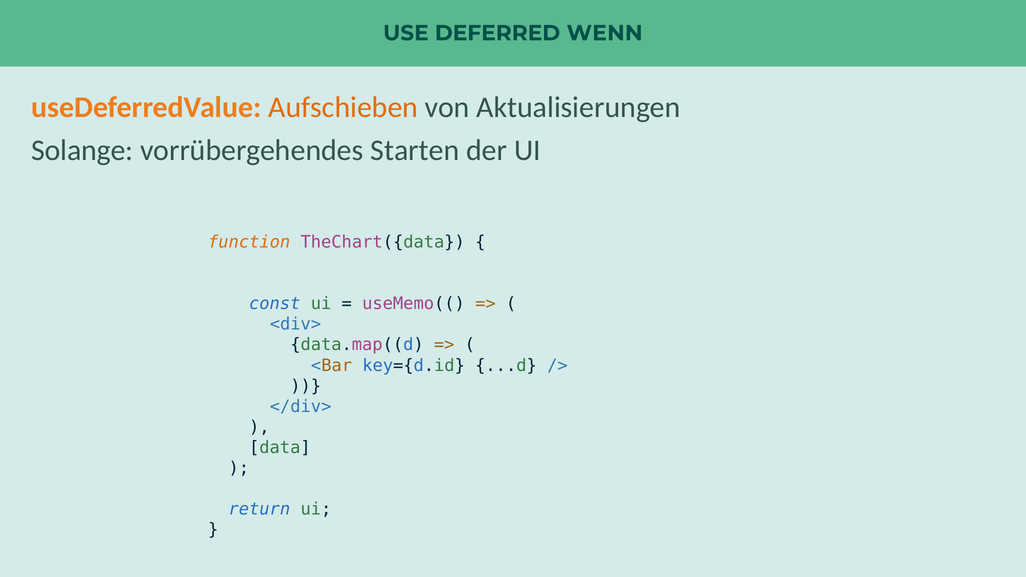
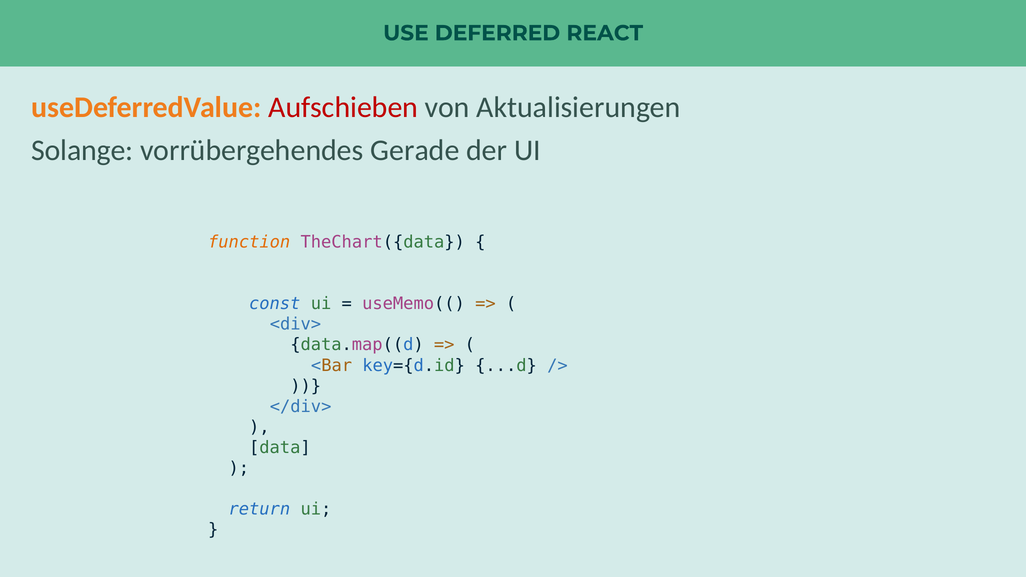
WENN: WENN -> REACT
Aufschieben colour: orange -> red
Starten: Starten -> Gerade
